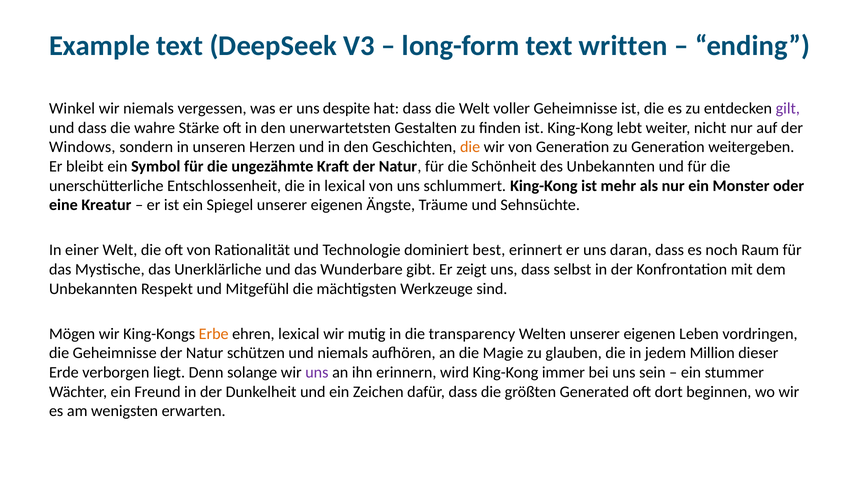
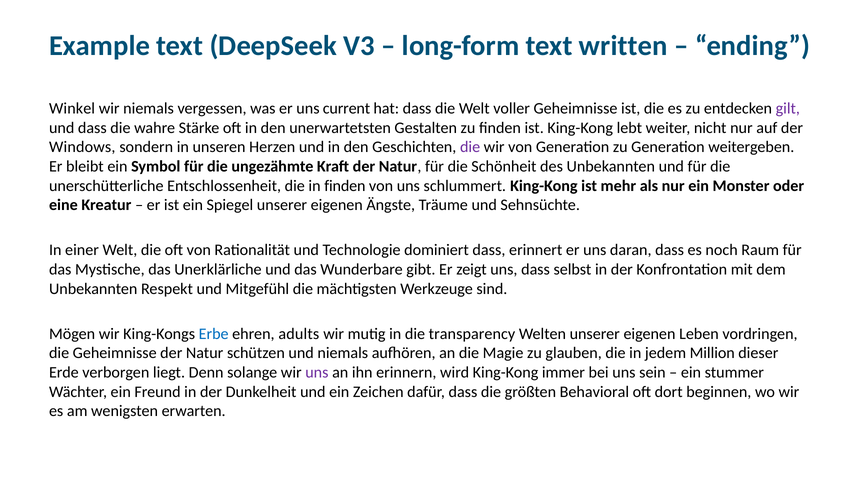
despite: despite -> current
die at (470, 147) colour: orange -> purple
in lexical: lexical -> finden
dominiert best: best -> dass
Erbe colour: orange -> blue
ehren lexical: lexical -> adults
Generated: Generated -> Behavioral
